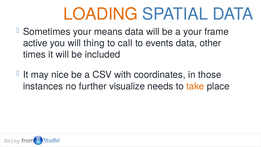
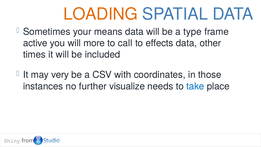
a your: your -> type
thing: thing -> more
events: events -> effects
nice: nice -> very
take colour: orange -> blue
